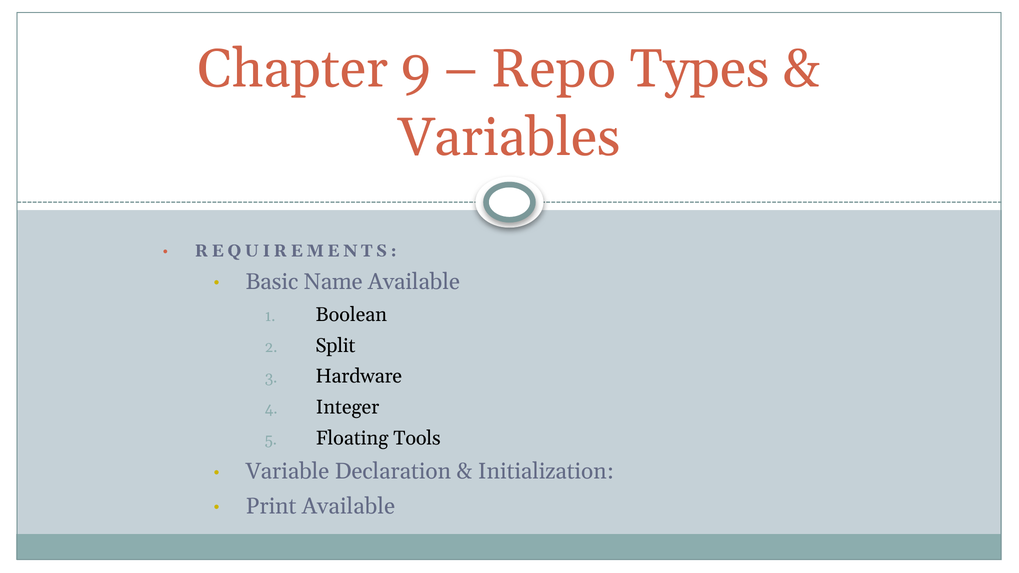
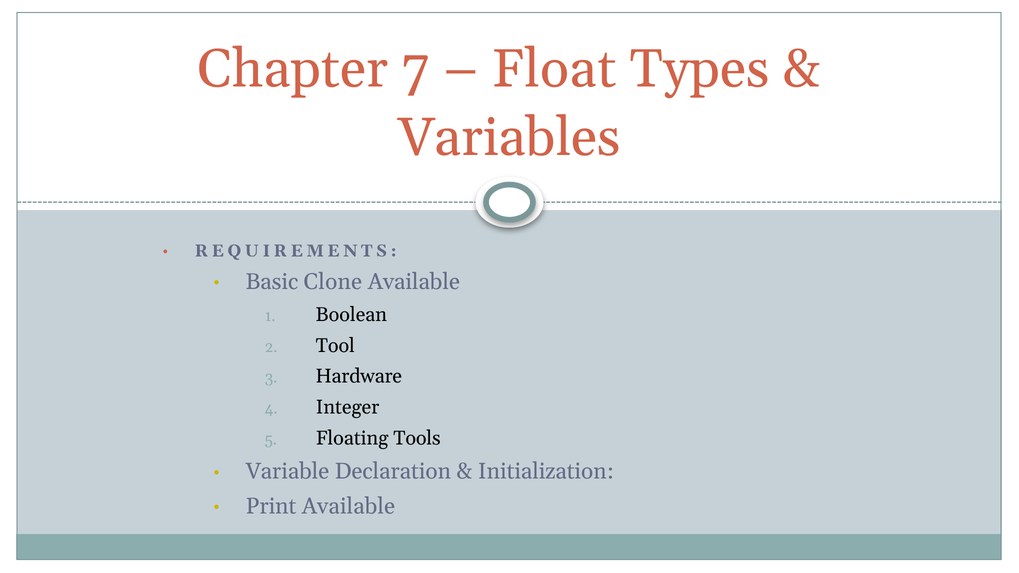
9: 9 -> 7
Repo: Repo -> Float
Name: Name -> Clone
Split: Split -> Tool
